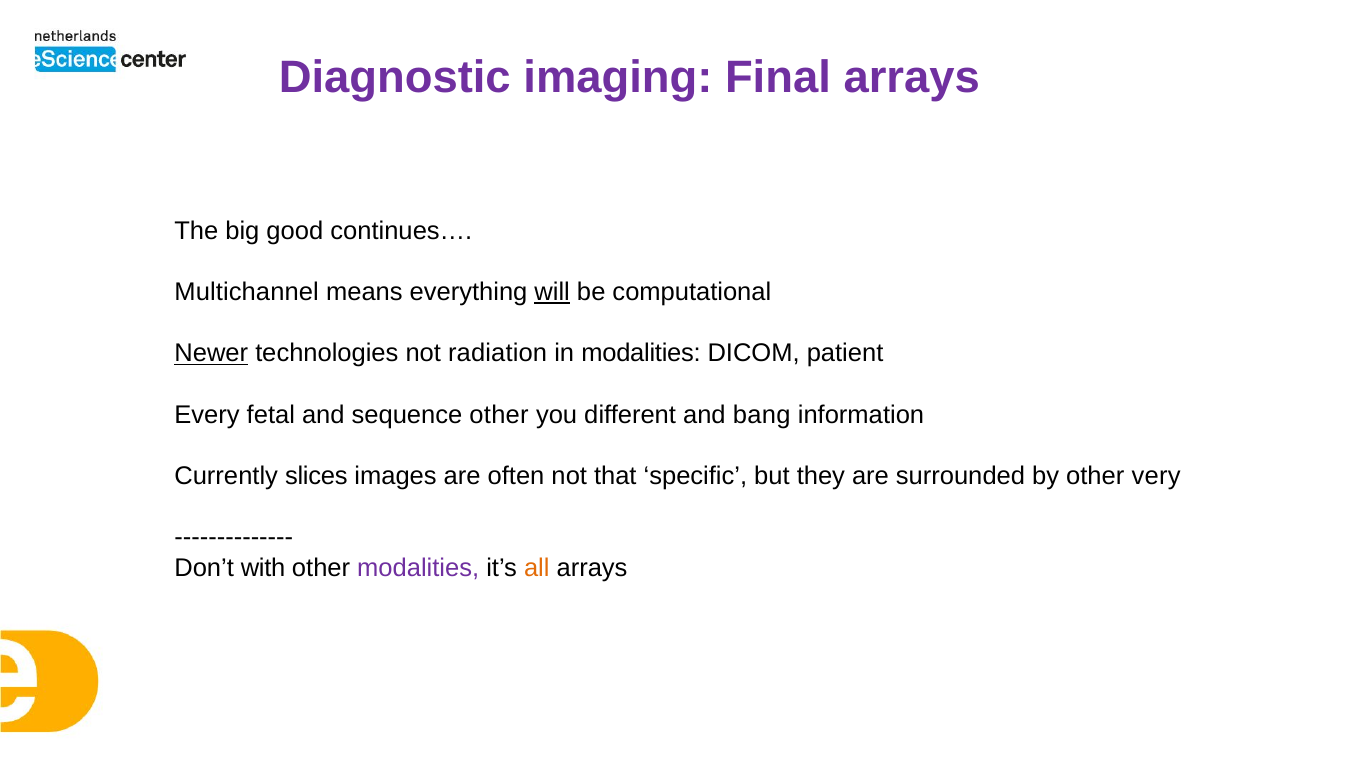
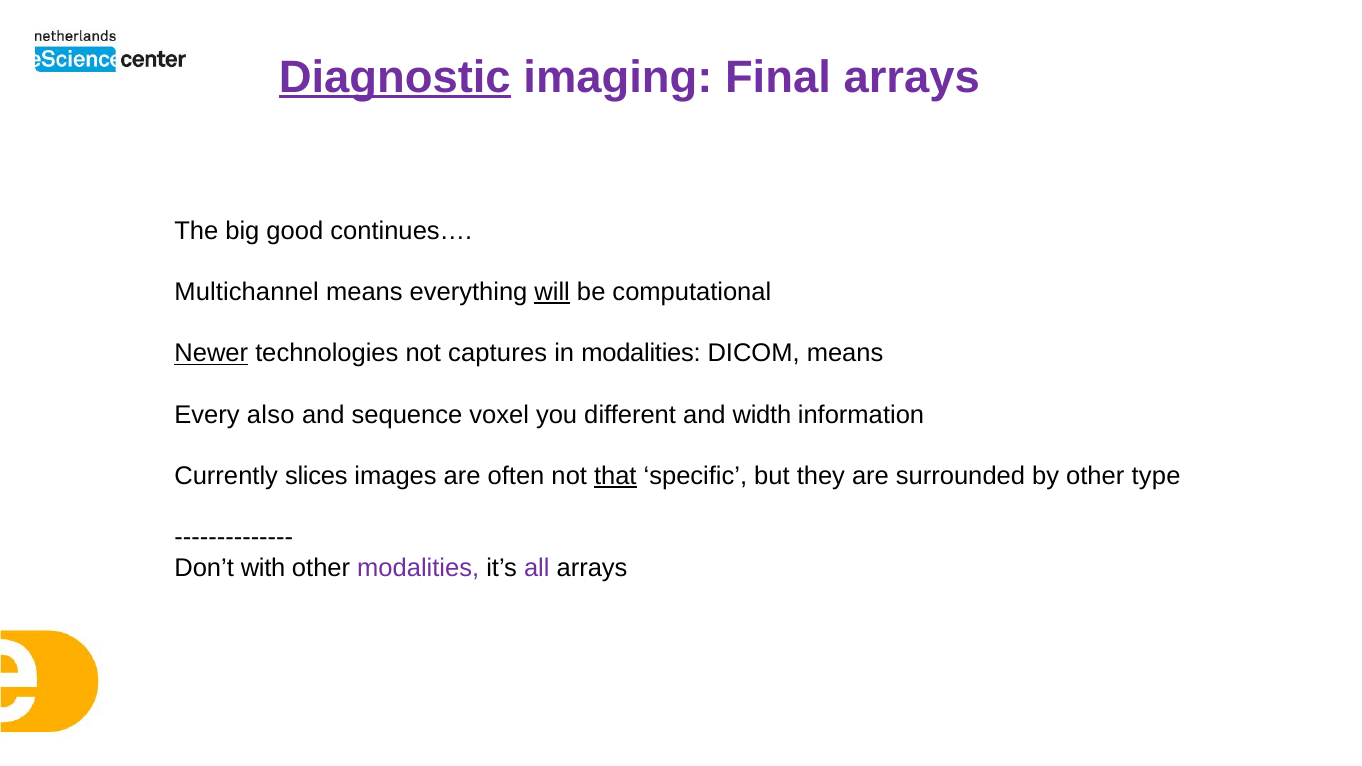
Diagnostic underline: none -> present
radiation: radiation -> captures
DICOM patient: patient -> means
fetal: fetal -> also
sequence other: other -> voxel
bang: bang -> width
that underline: none -> present
very: very -> type
all colour: orange -> purple
